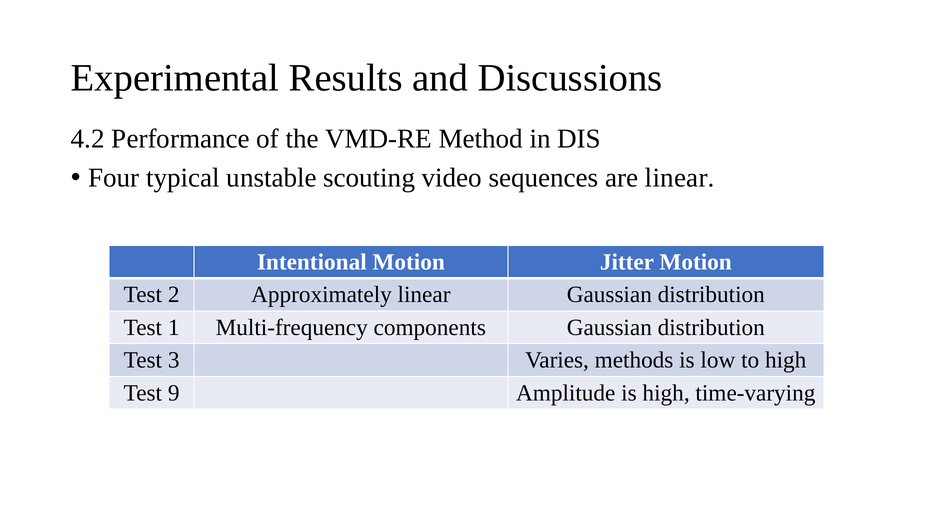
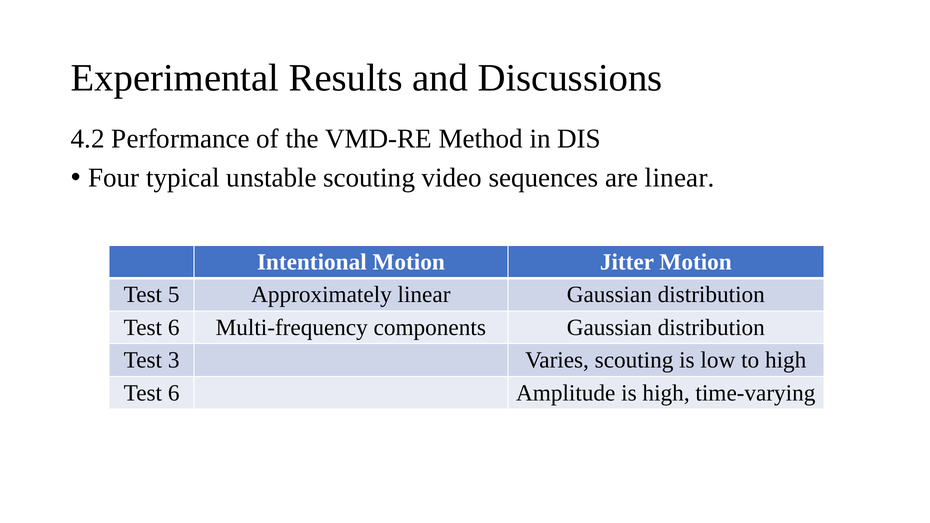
2: 2 -> 5
1 at (174, 328): 1 -> 6
Varies methods: methods -> scouting
9 at (174, 393): 9 -> 6
